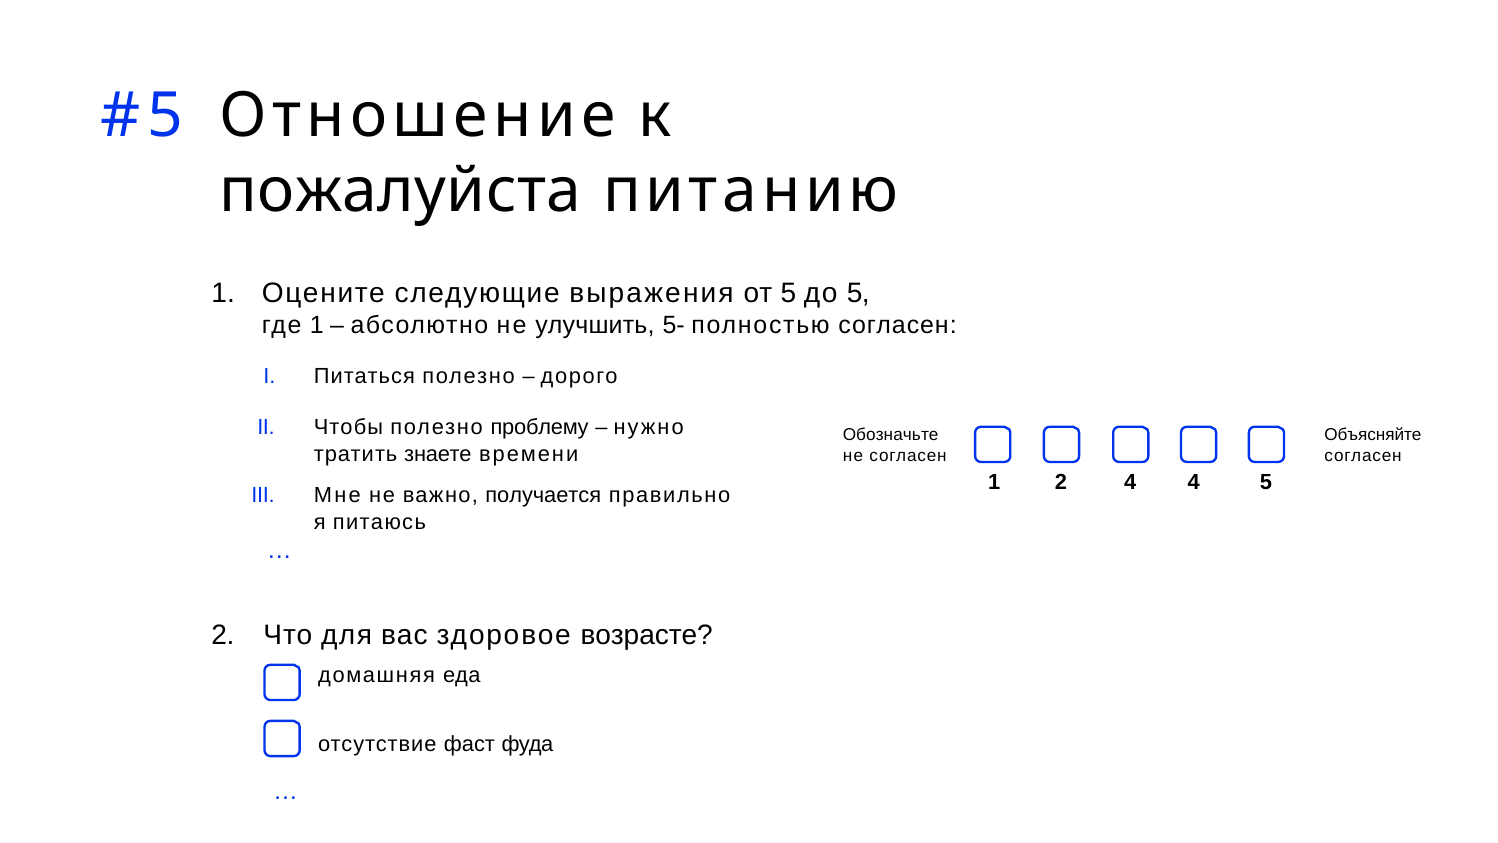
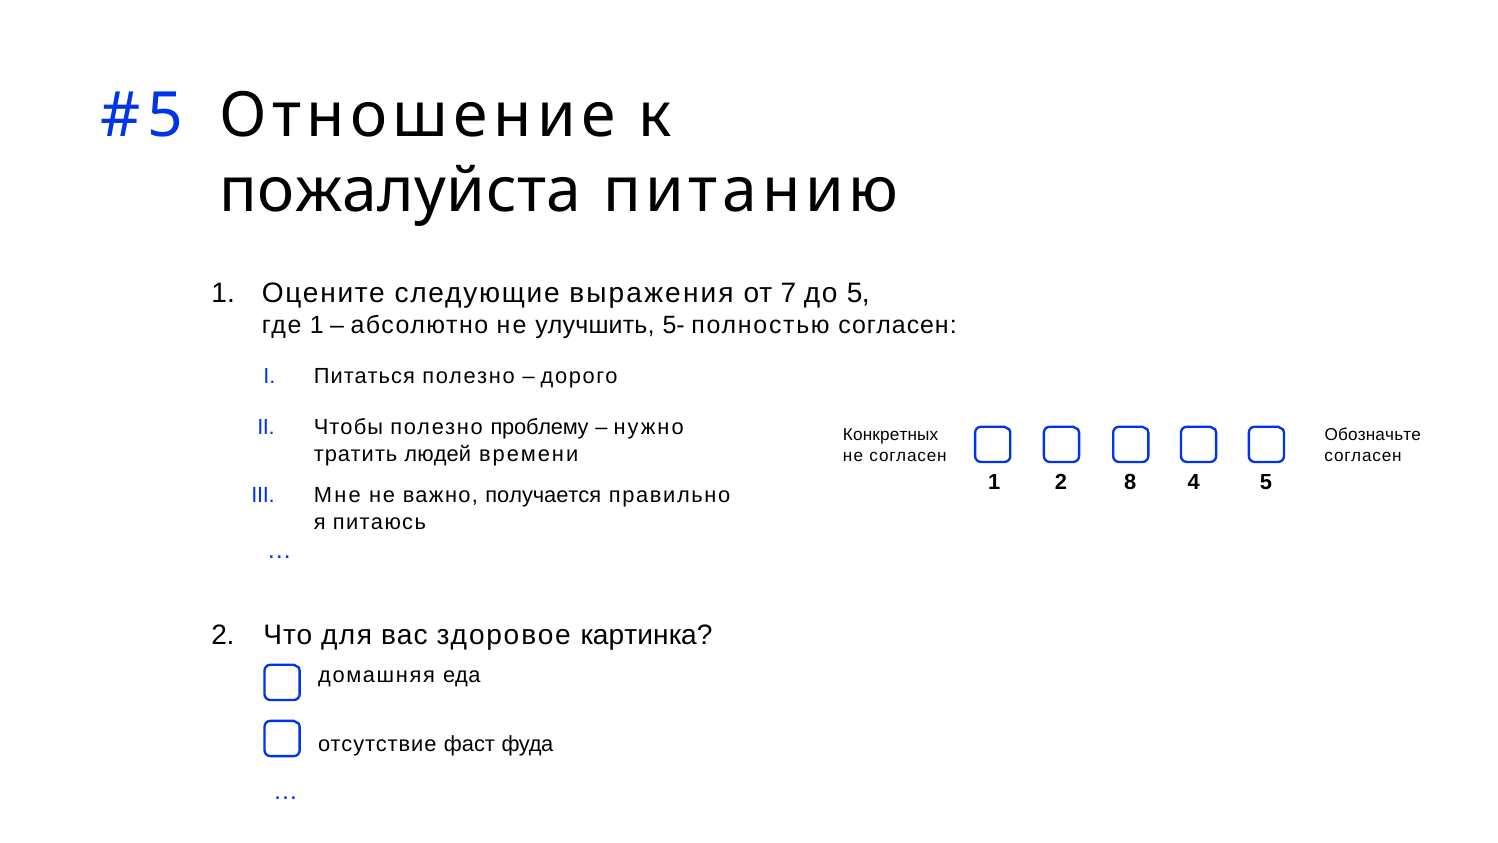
от 5: 5 -> 7
Обозначьте: Обозначьте -> Конкретных
Объясняйте: Объясняйте -> Обозначьте
знаете: знаете -> людей
2 4: 4 -> 8
возрасте: возрасте -> картинка
